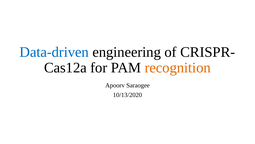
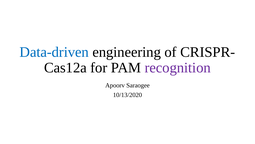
recognition colour: orange -> purple
